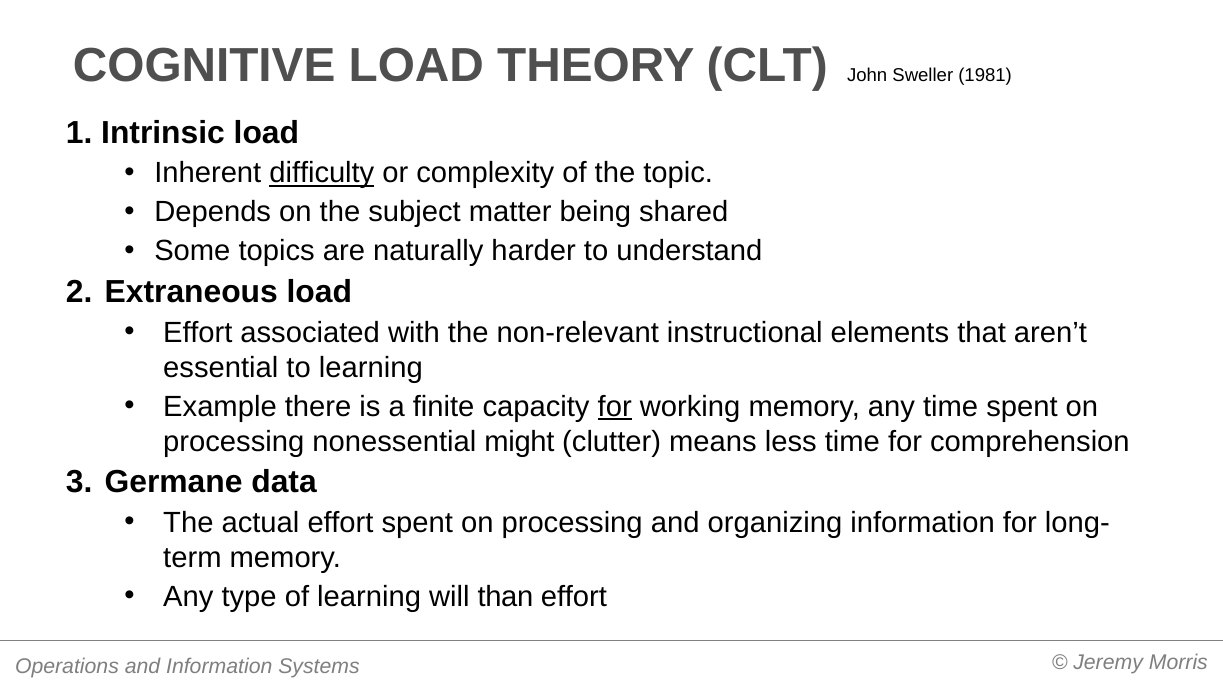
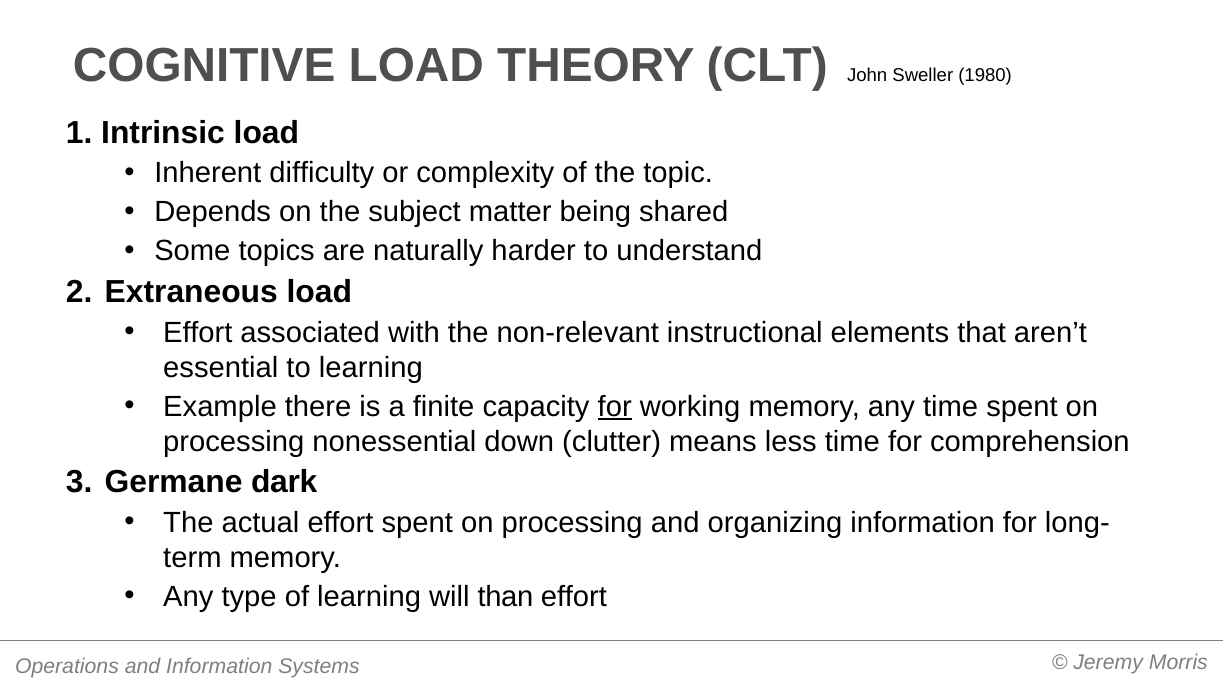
1981: 1981 -> 1980
difficulty underline: present -> none
might: might -> down
data: data -> dark
